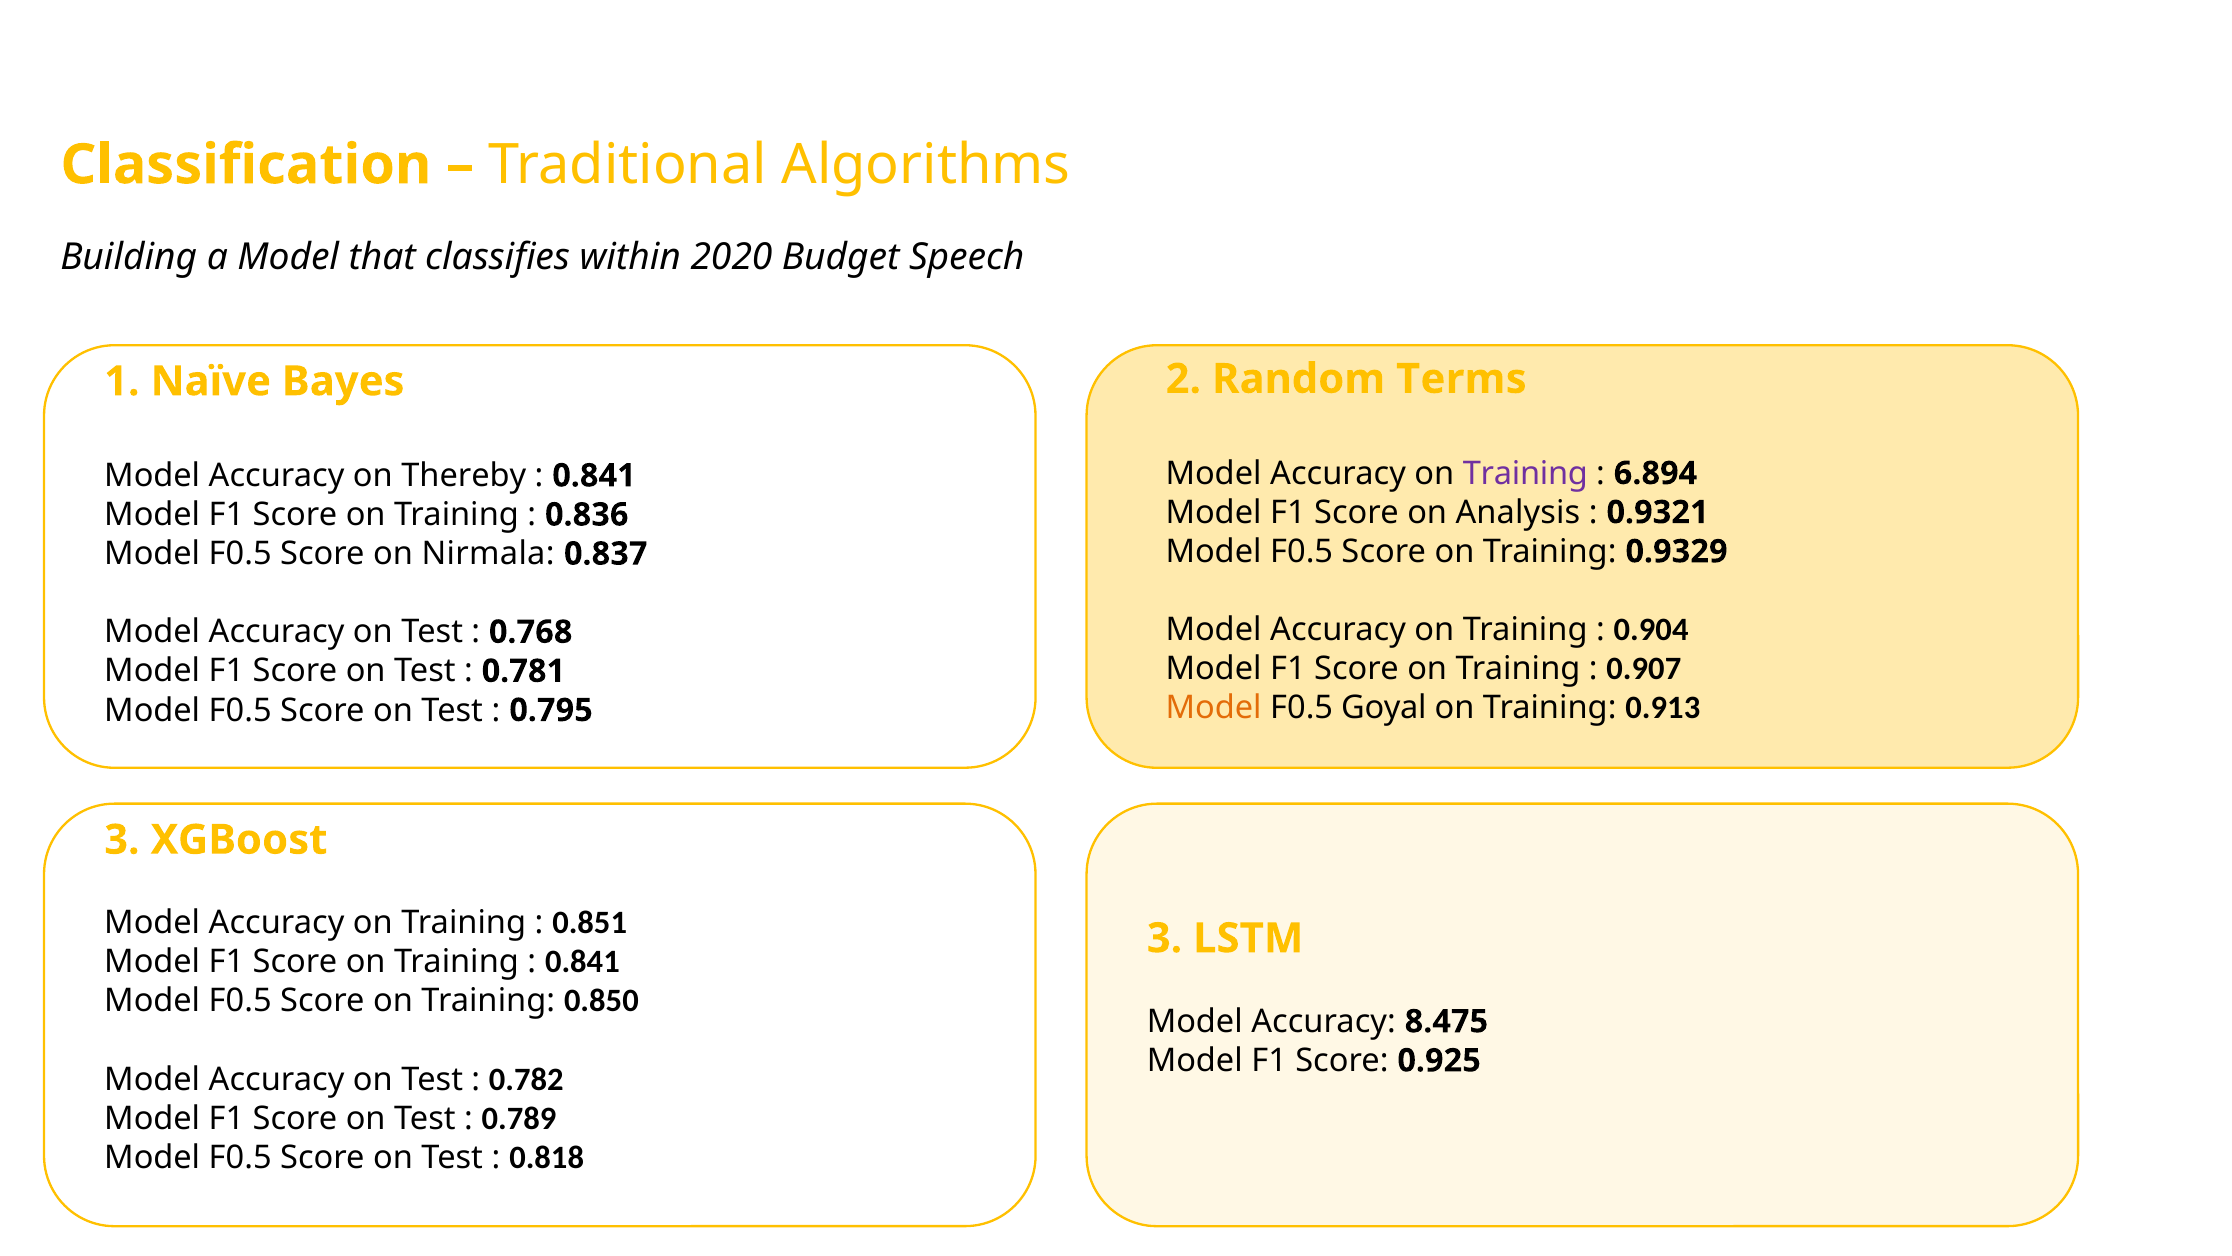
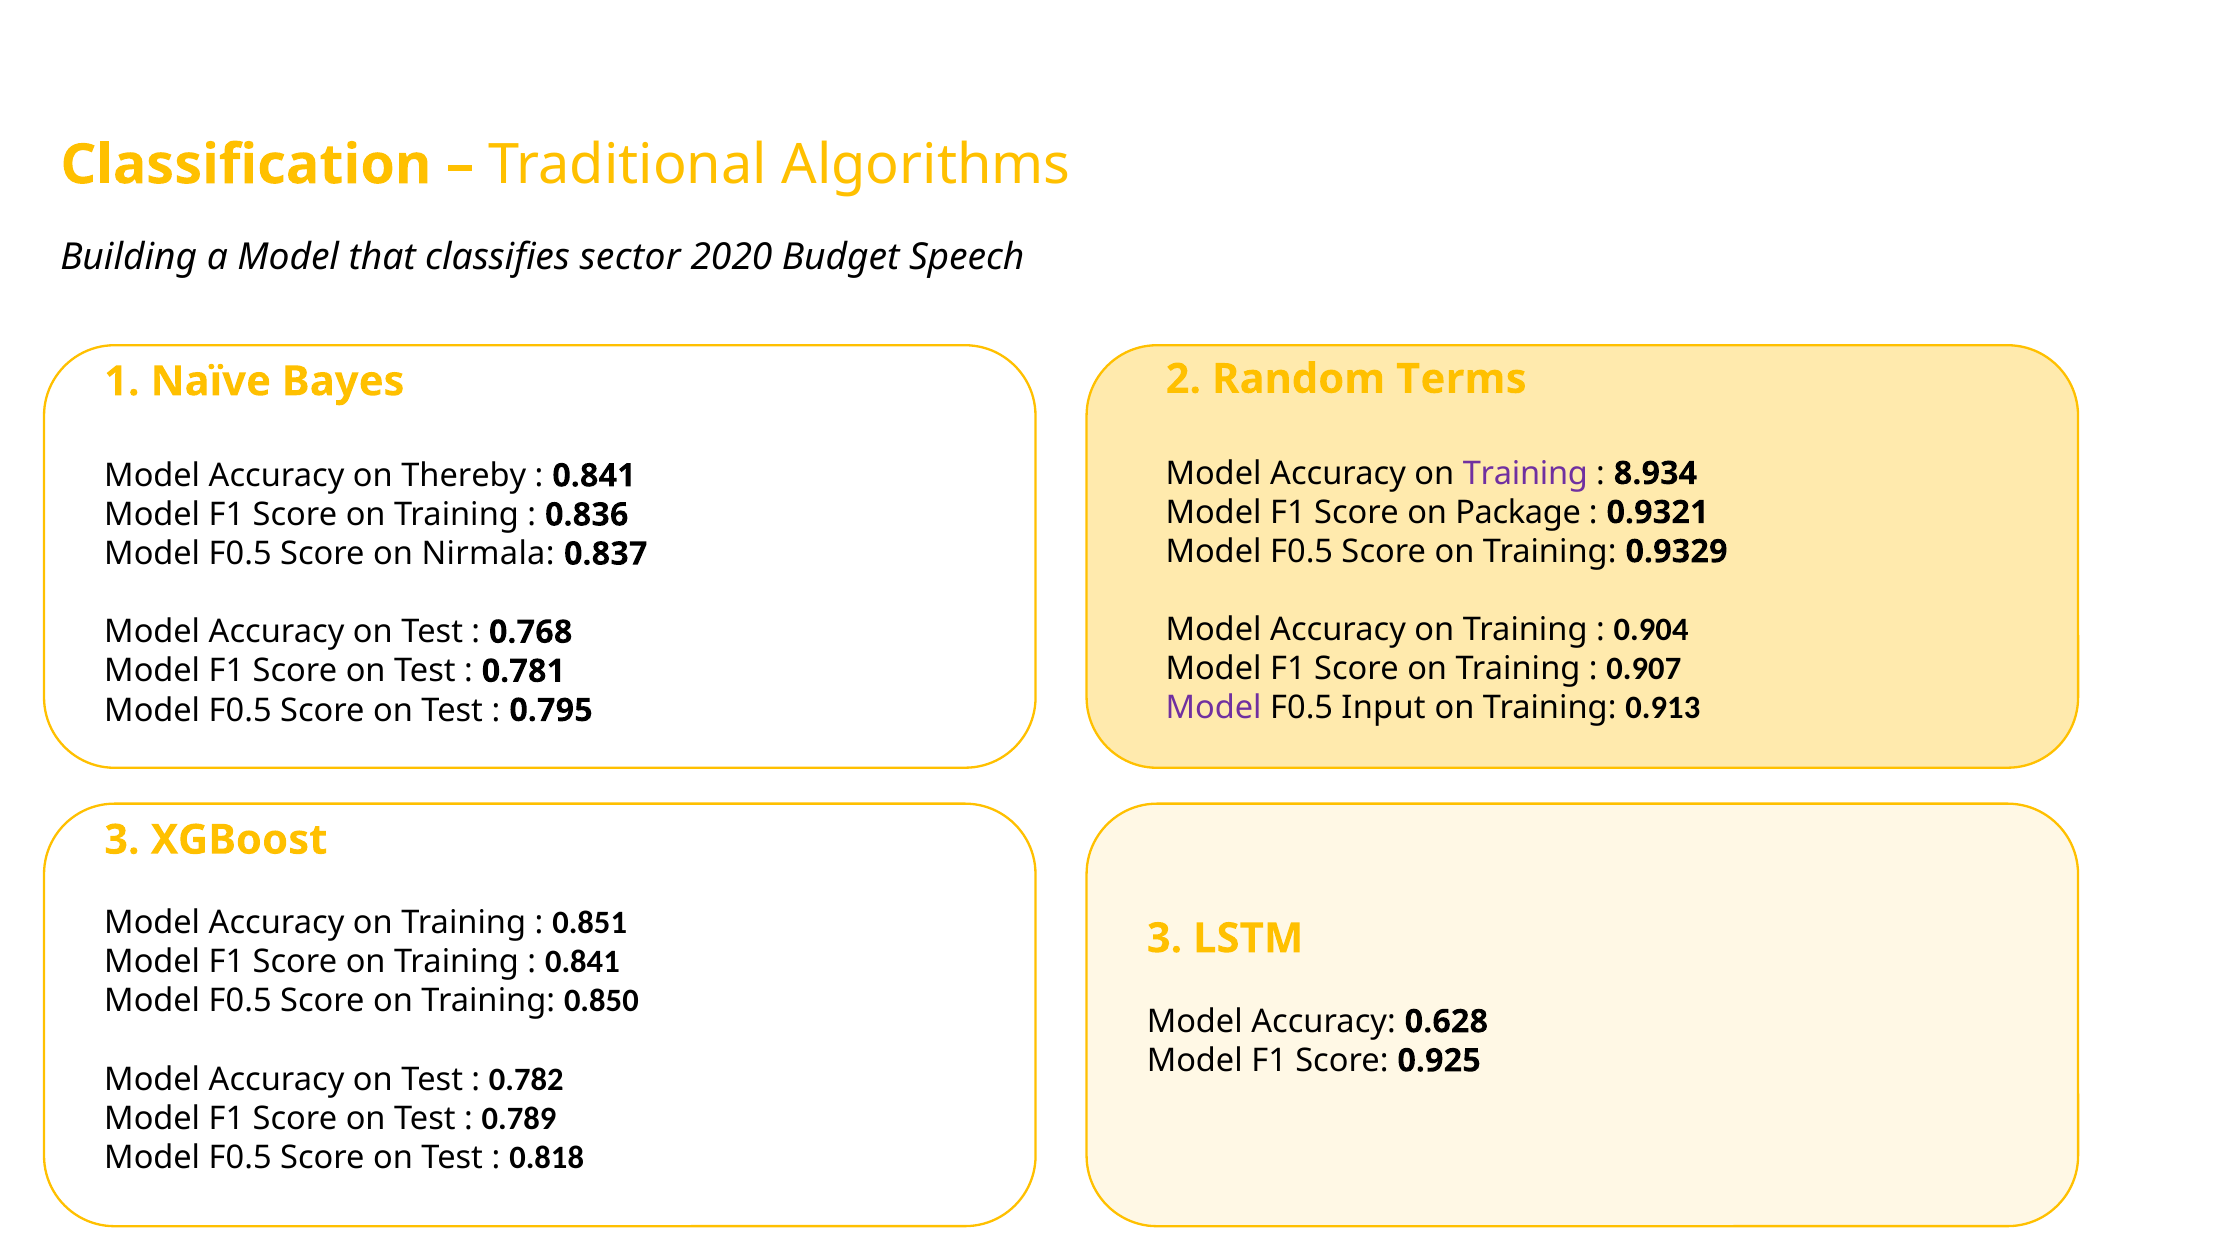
within: within -> sector
6.894: 6.894 -> 8.934
Analysis: Analysis -> Package
Model at (1214, 708) colour: orange -> purple
Goyal: Goyal -> Input
8.475: 8.475 -> 0.628
